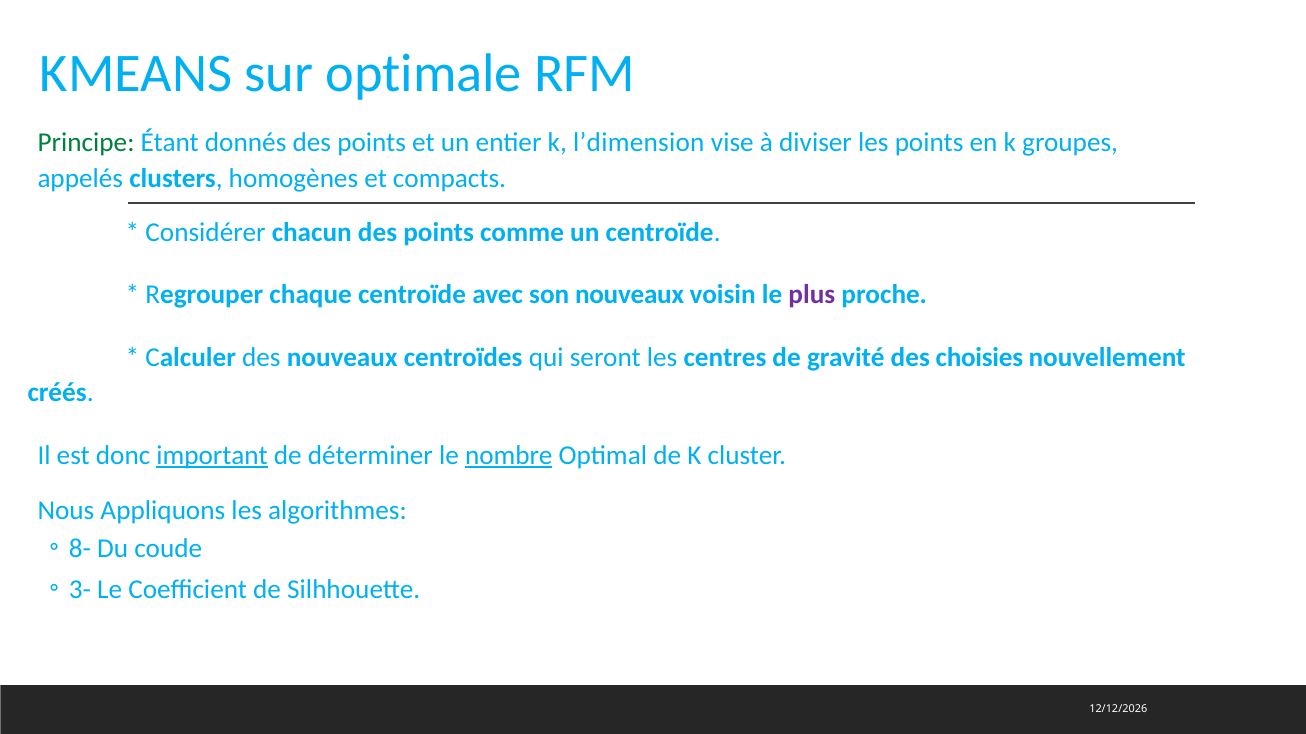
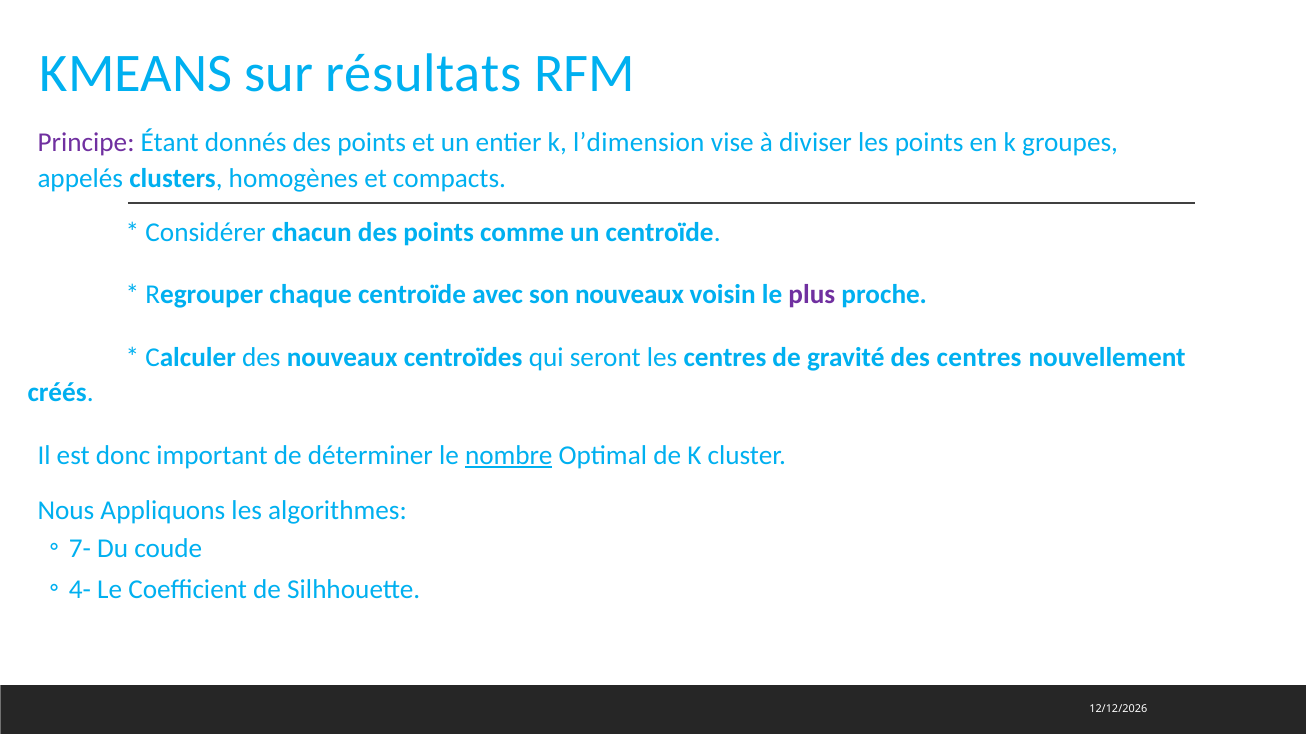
optimale: optimale -> résultats
Principe colour: green -> purple
des choisies: choisies -> centres
important underline: present -> none
8-: 8- -> 7-
3-: 3- -> 4-
